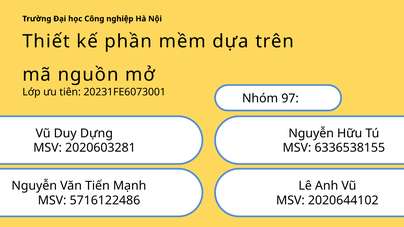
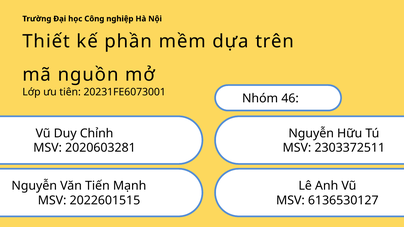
97: 97 -> 46
Dựng: Dựng -> Chỉnh
6336538155: 6336538155 -> 2303372511
5716122486: 5716122486 -> 2022601515
2020644102: 2020644102 -> 6136530127
